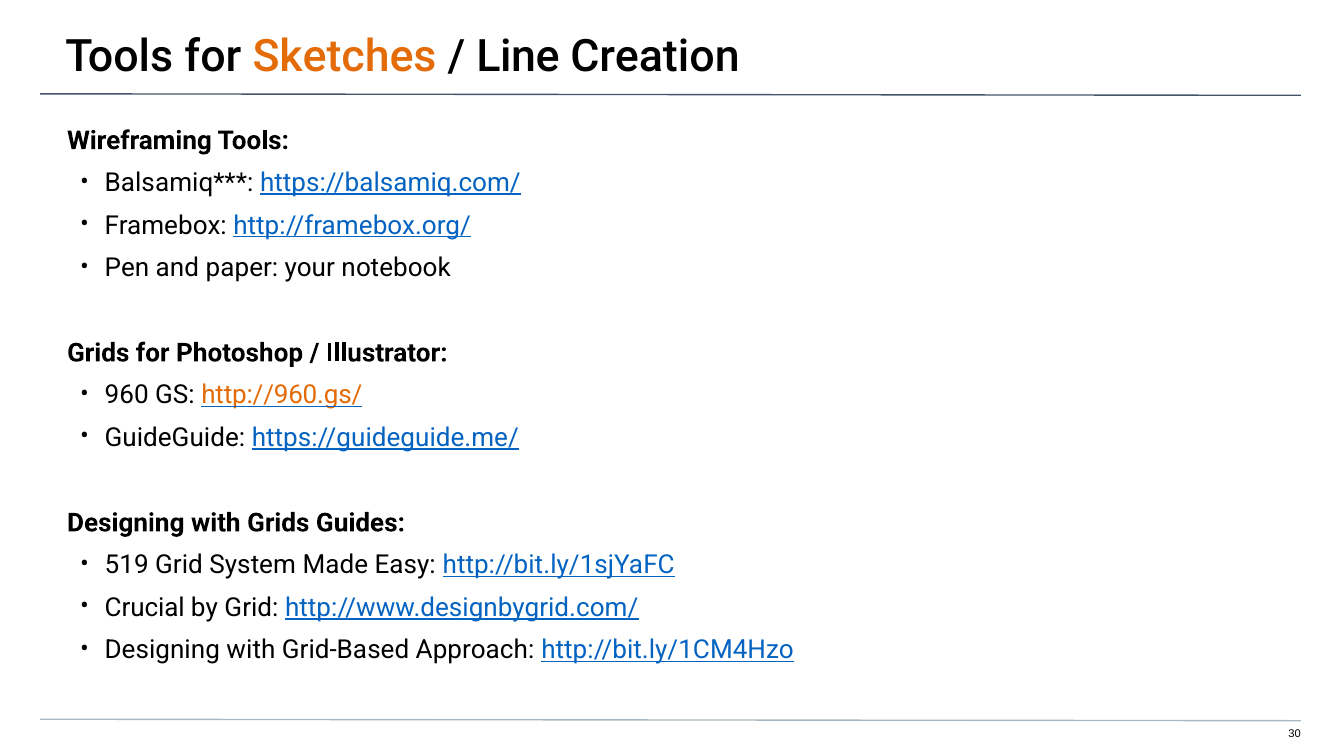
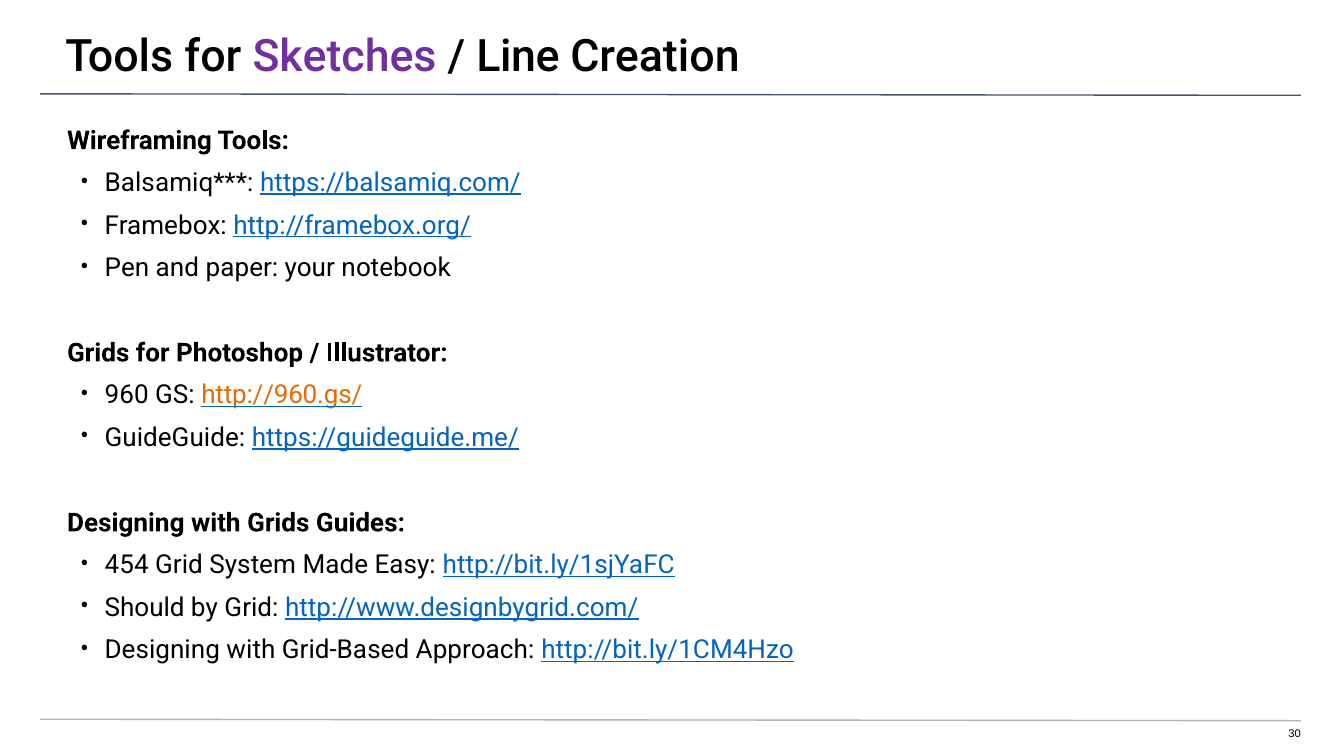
Sketches colour: orange -> purple
519: 519 -> 454
Crucial: Crucial -> Should
